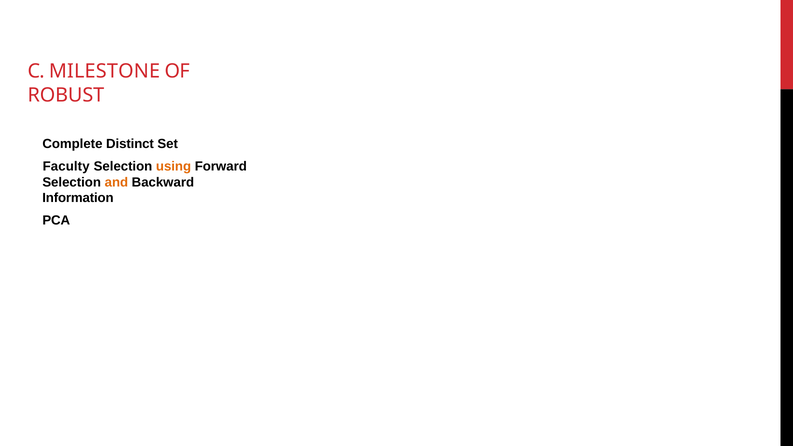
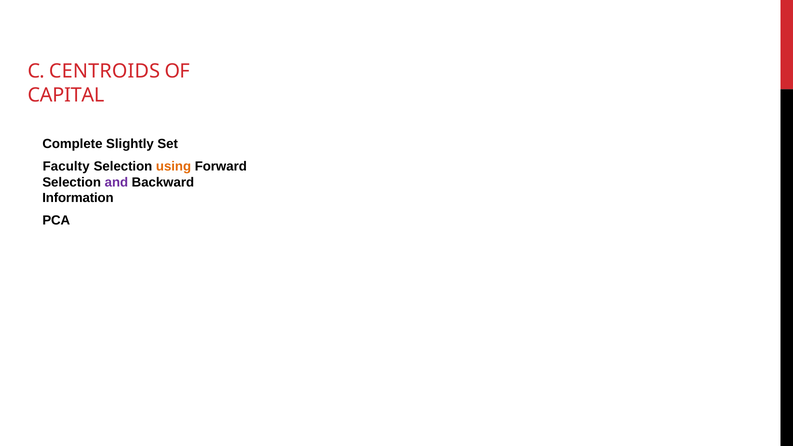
MILESTONE: MILESTONE -> CENTROIDS
ROBUST: ROBUST -> CAPITAL
Distinct: Distinct -> Slightly
and colour: orange -> purple
